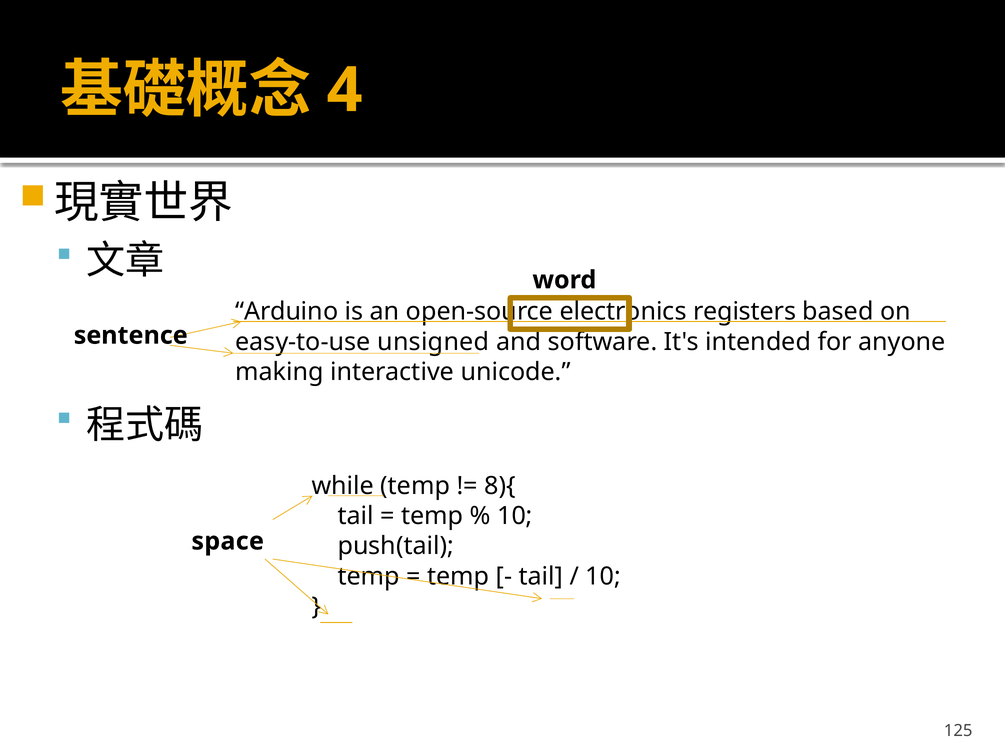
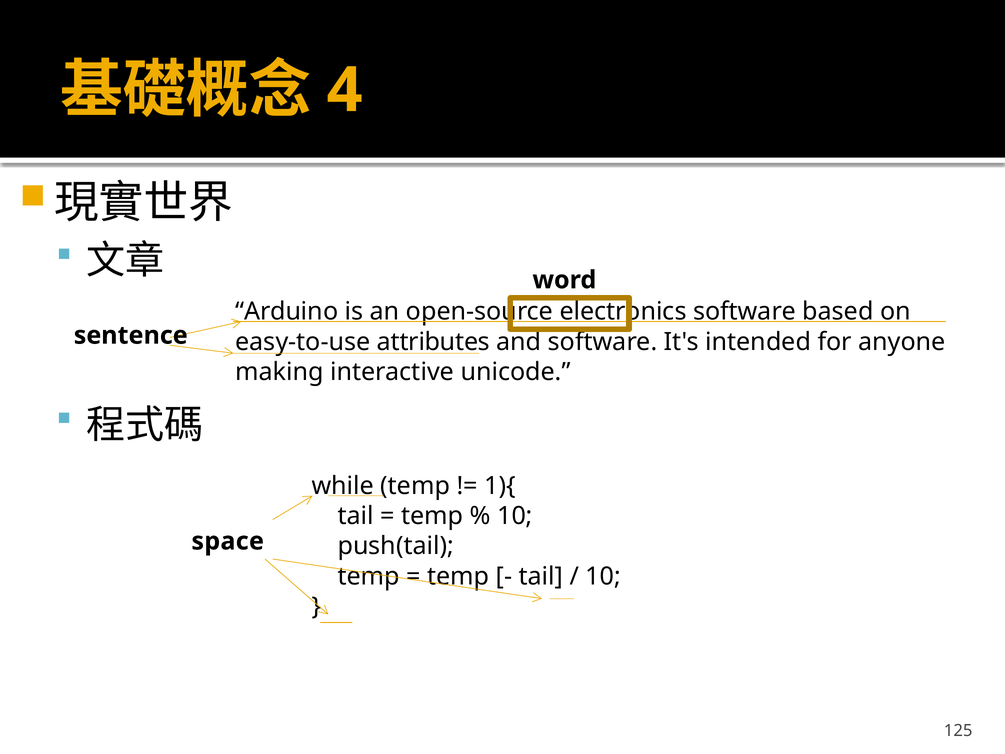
registers at (745, 312): registers -> software
unsigned: unsigned -> attributes
8){: 8){ -> 1){
